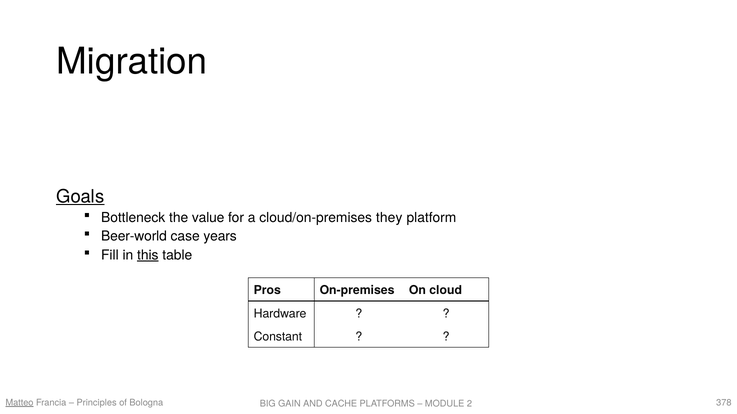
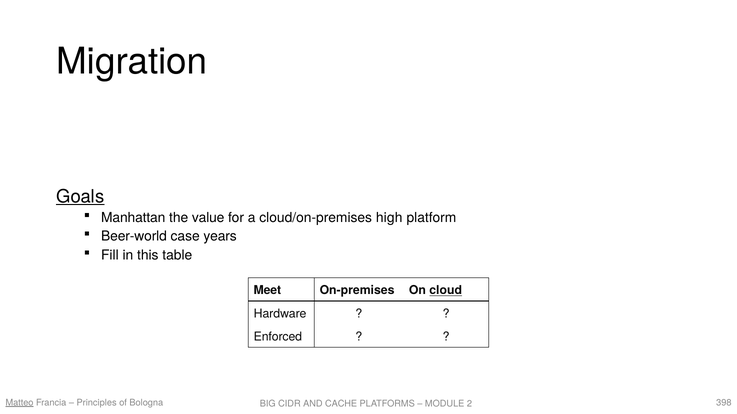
Bottleneck: Bottleneck -> Manhattan
they: they -> high
this underline: present -> none
Pros: Pros -> Meet
cloud underline: none -> present
Constant: Constant -> Enforced
378: 378 -> 398
GAIN: GAIN -> CIDR
